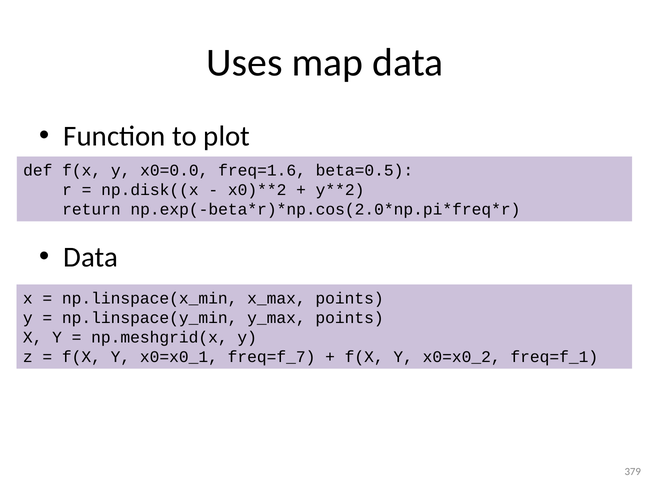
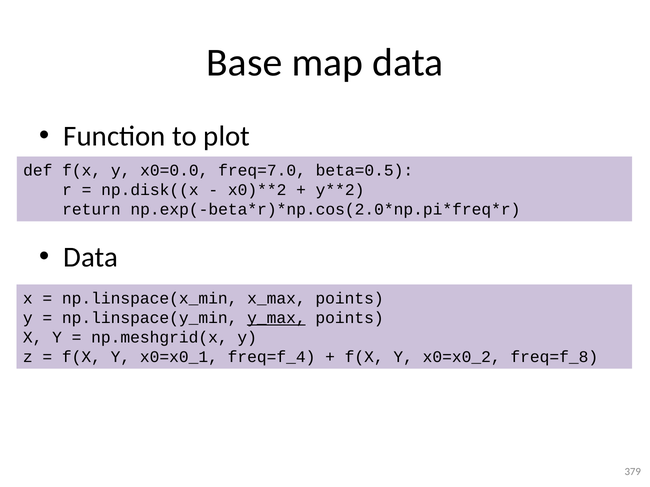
Uses: Uses -> Base
freq=1.6: freq=1.6 -> freq=7.0
y_max underline: none -> present
freq=f_7: freq=f_7 -> freq=f_4
freq=f_1: freq=f_1 -> freq=f_8
